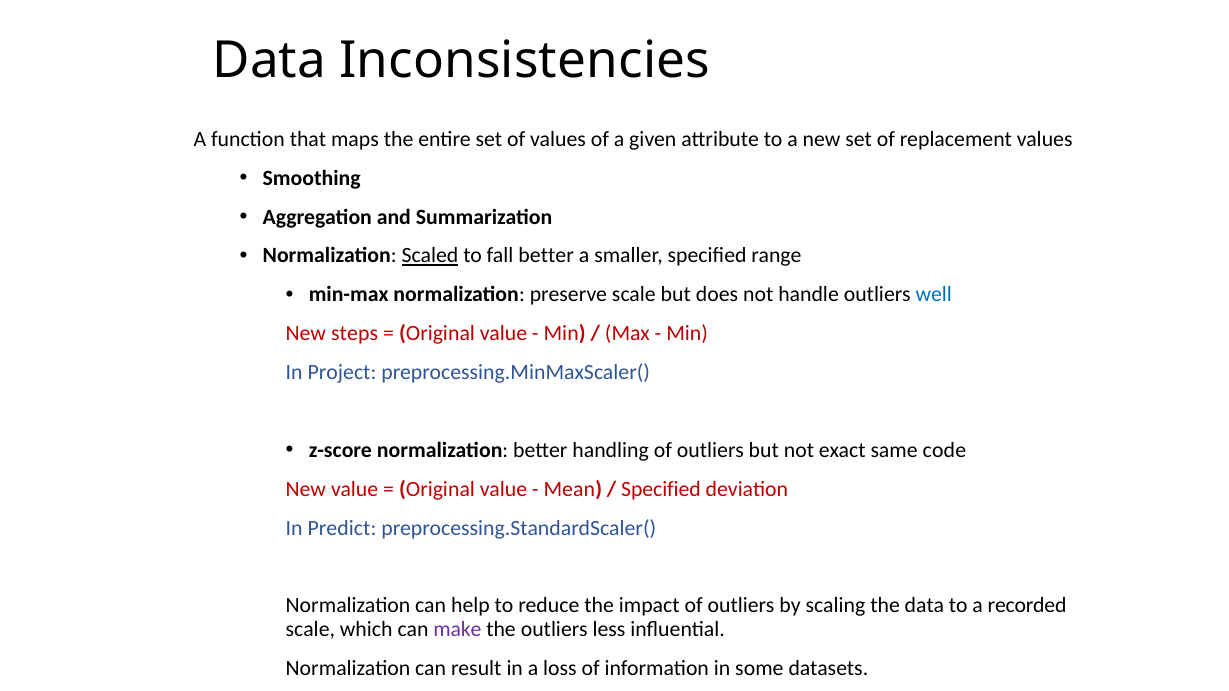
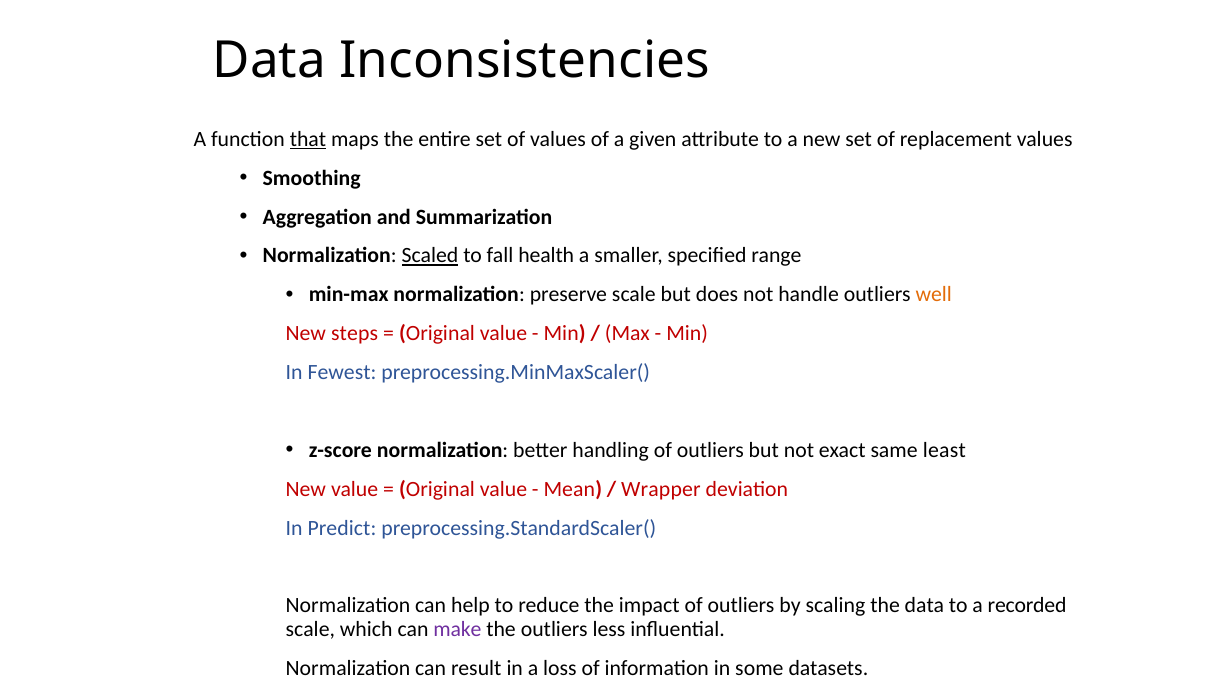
that underline: none -> present
fall better: better -> health
well colour: blue -> orange
Project: Project -> Fewest
code: code -> least
Specified at (661, 489): Specified -> Wrapper
